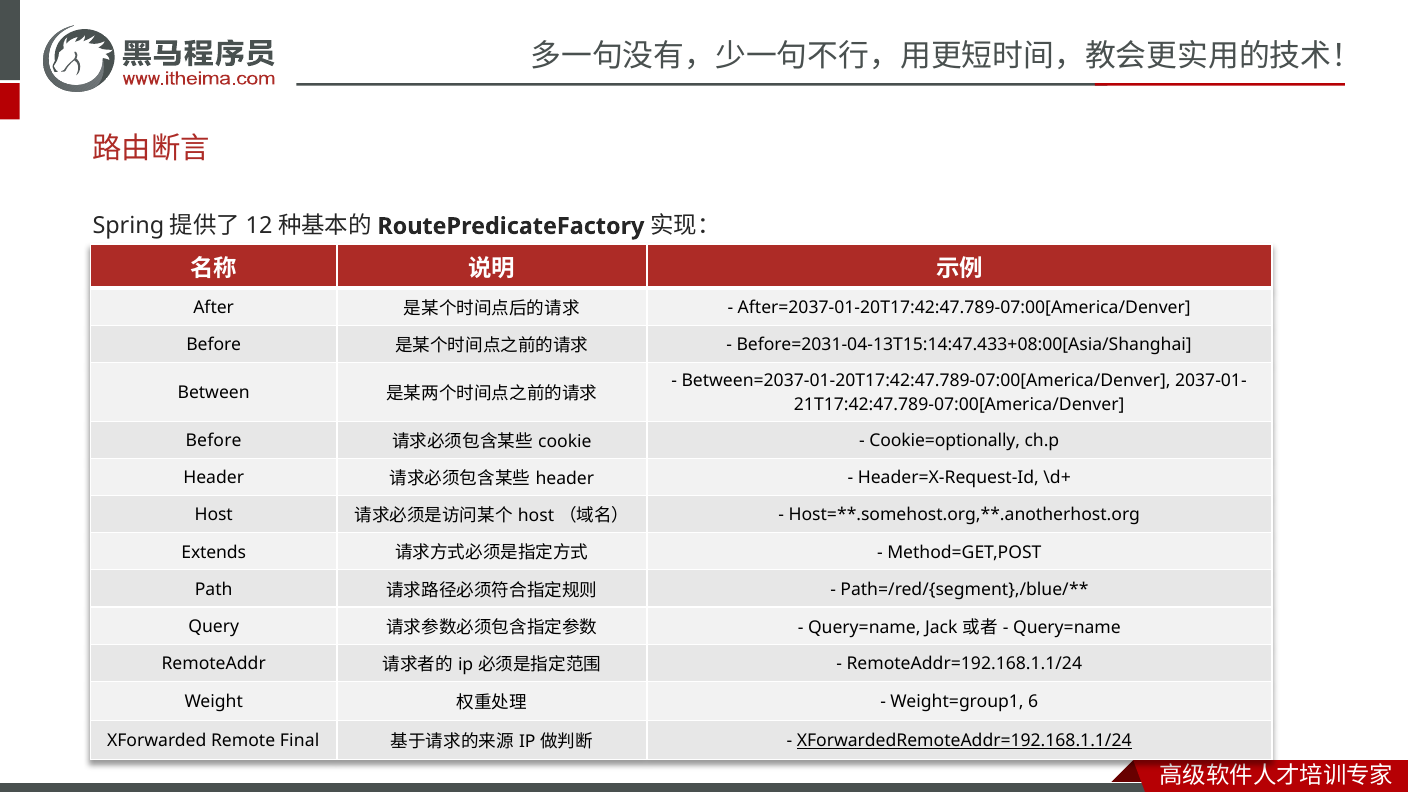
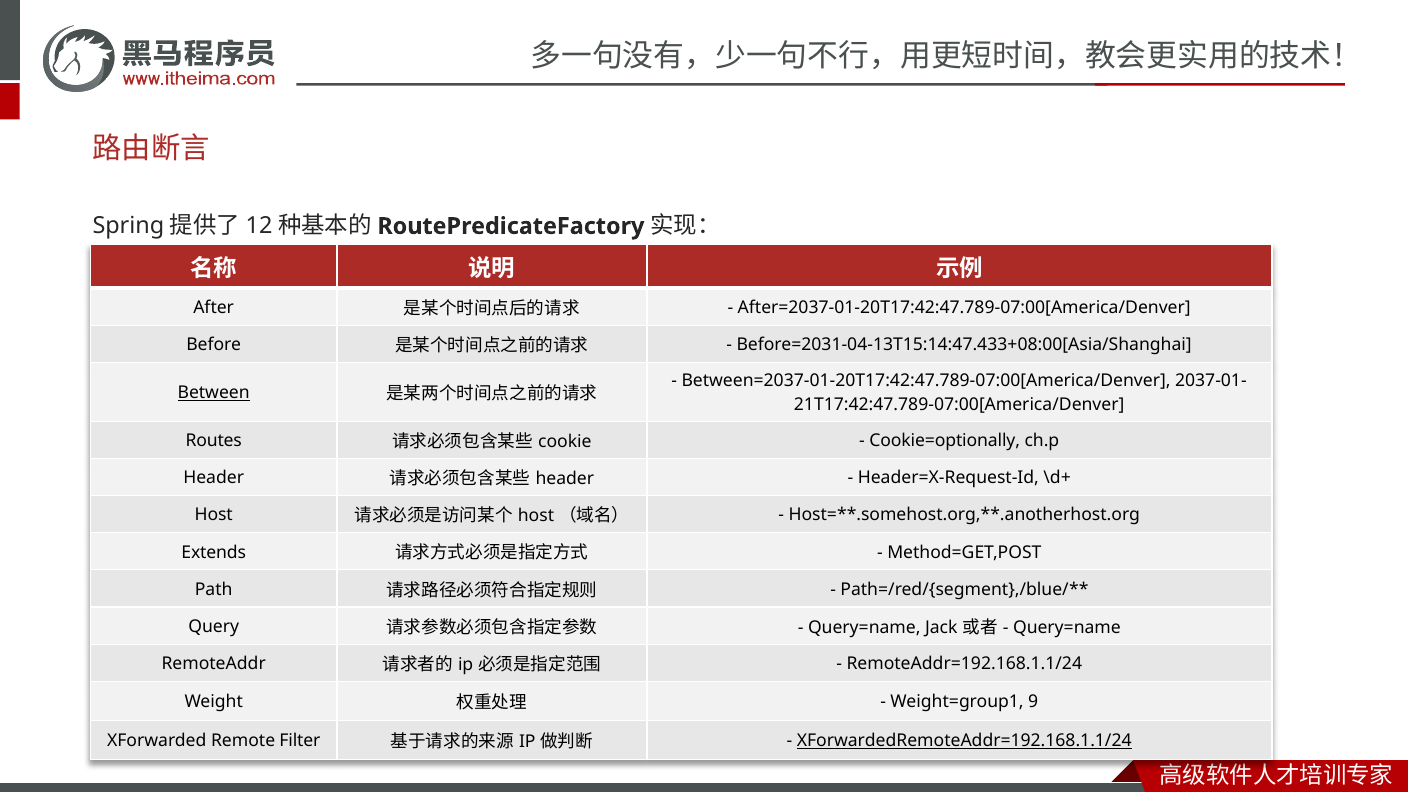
Between underline: none -> present
Before at (214, 441): Before -> Routes
6: 6 -> 9
Final: Final -> Filter
